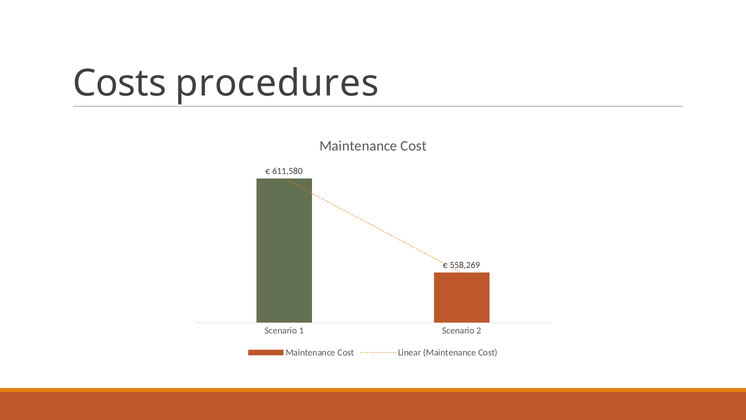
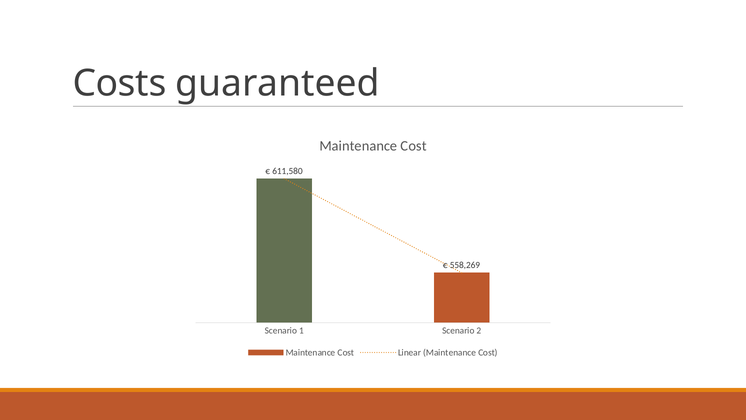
procedures: procedures -> guaranteed
